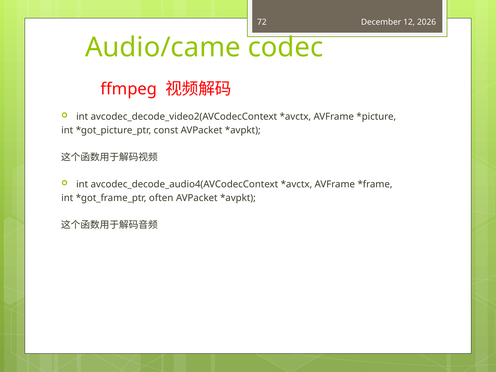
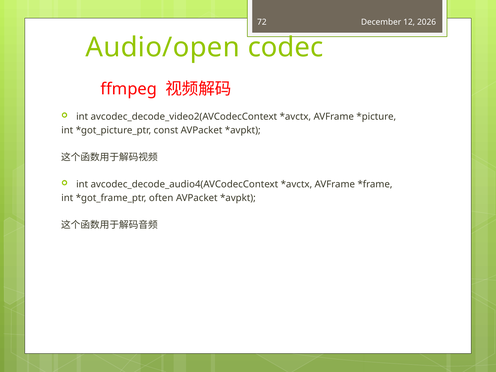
Audio/came: Audio/came -> Audio/open
